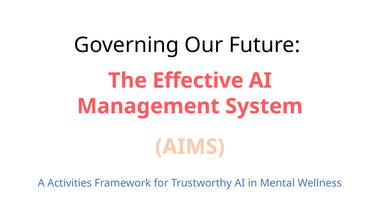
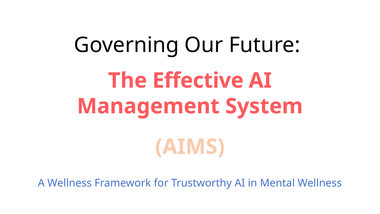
A Activities: Activities -> Wellness
